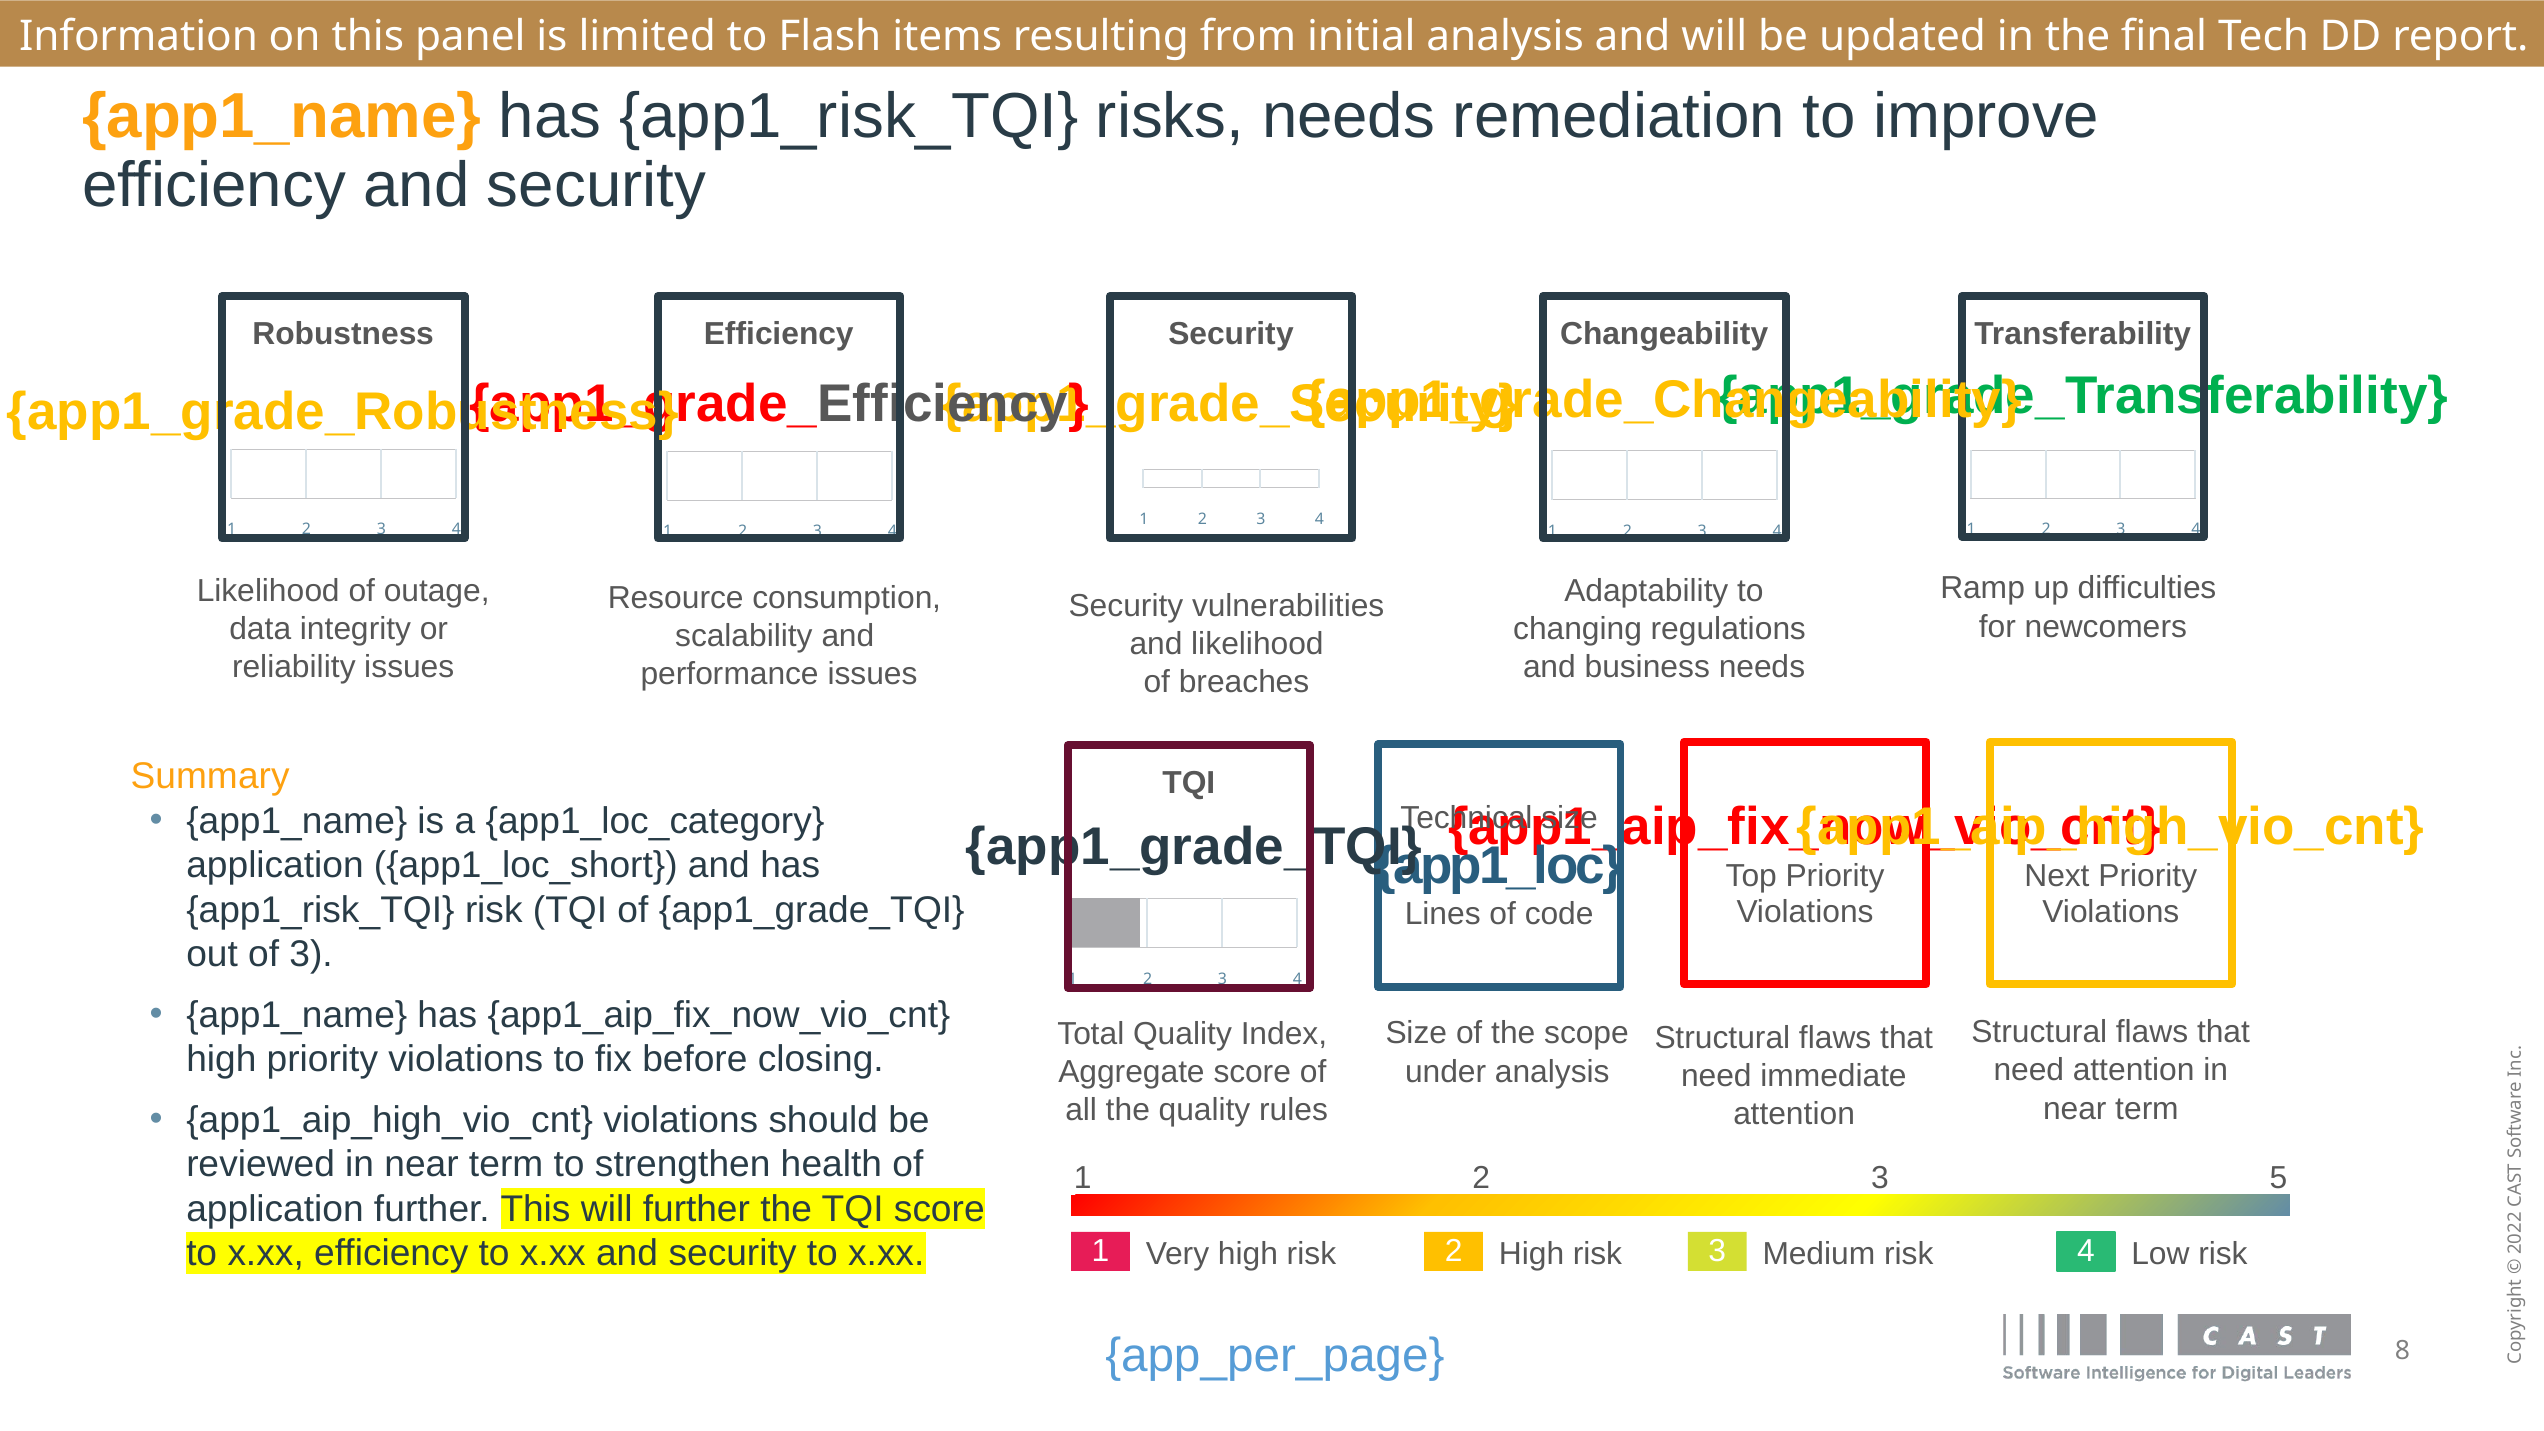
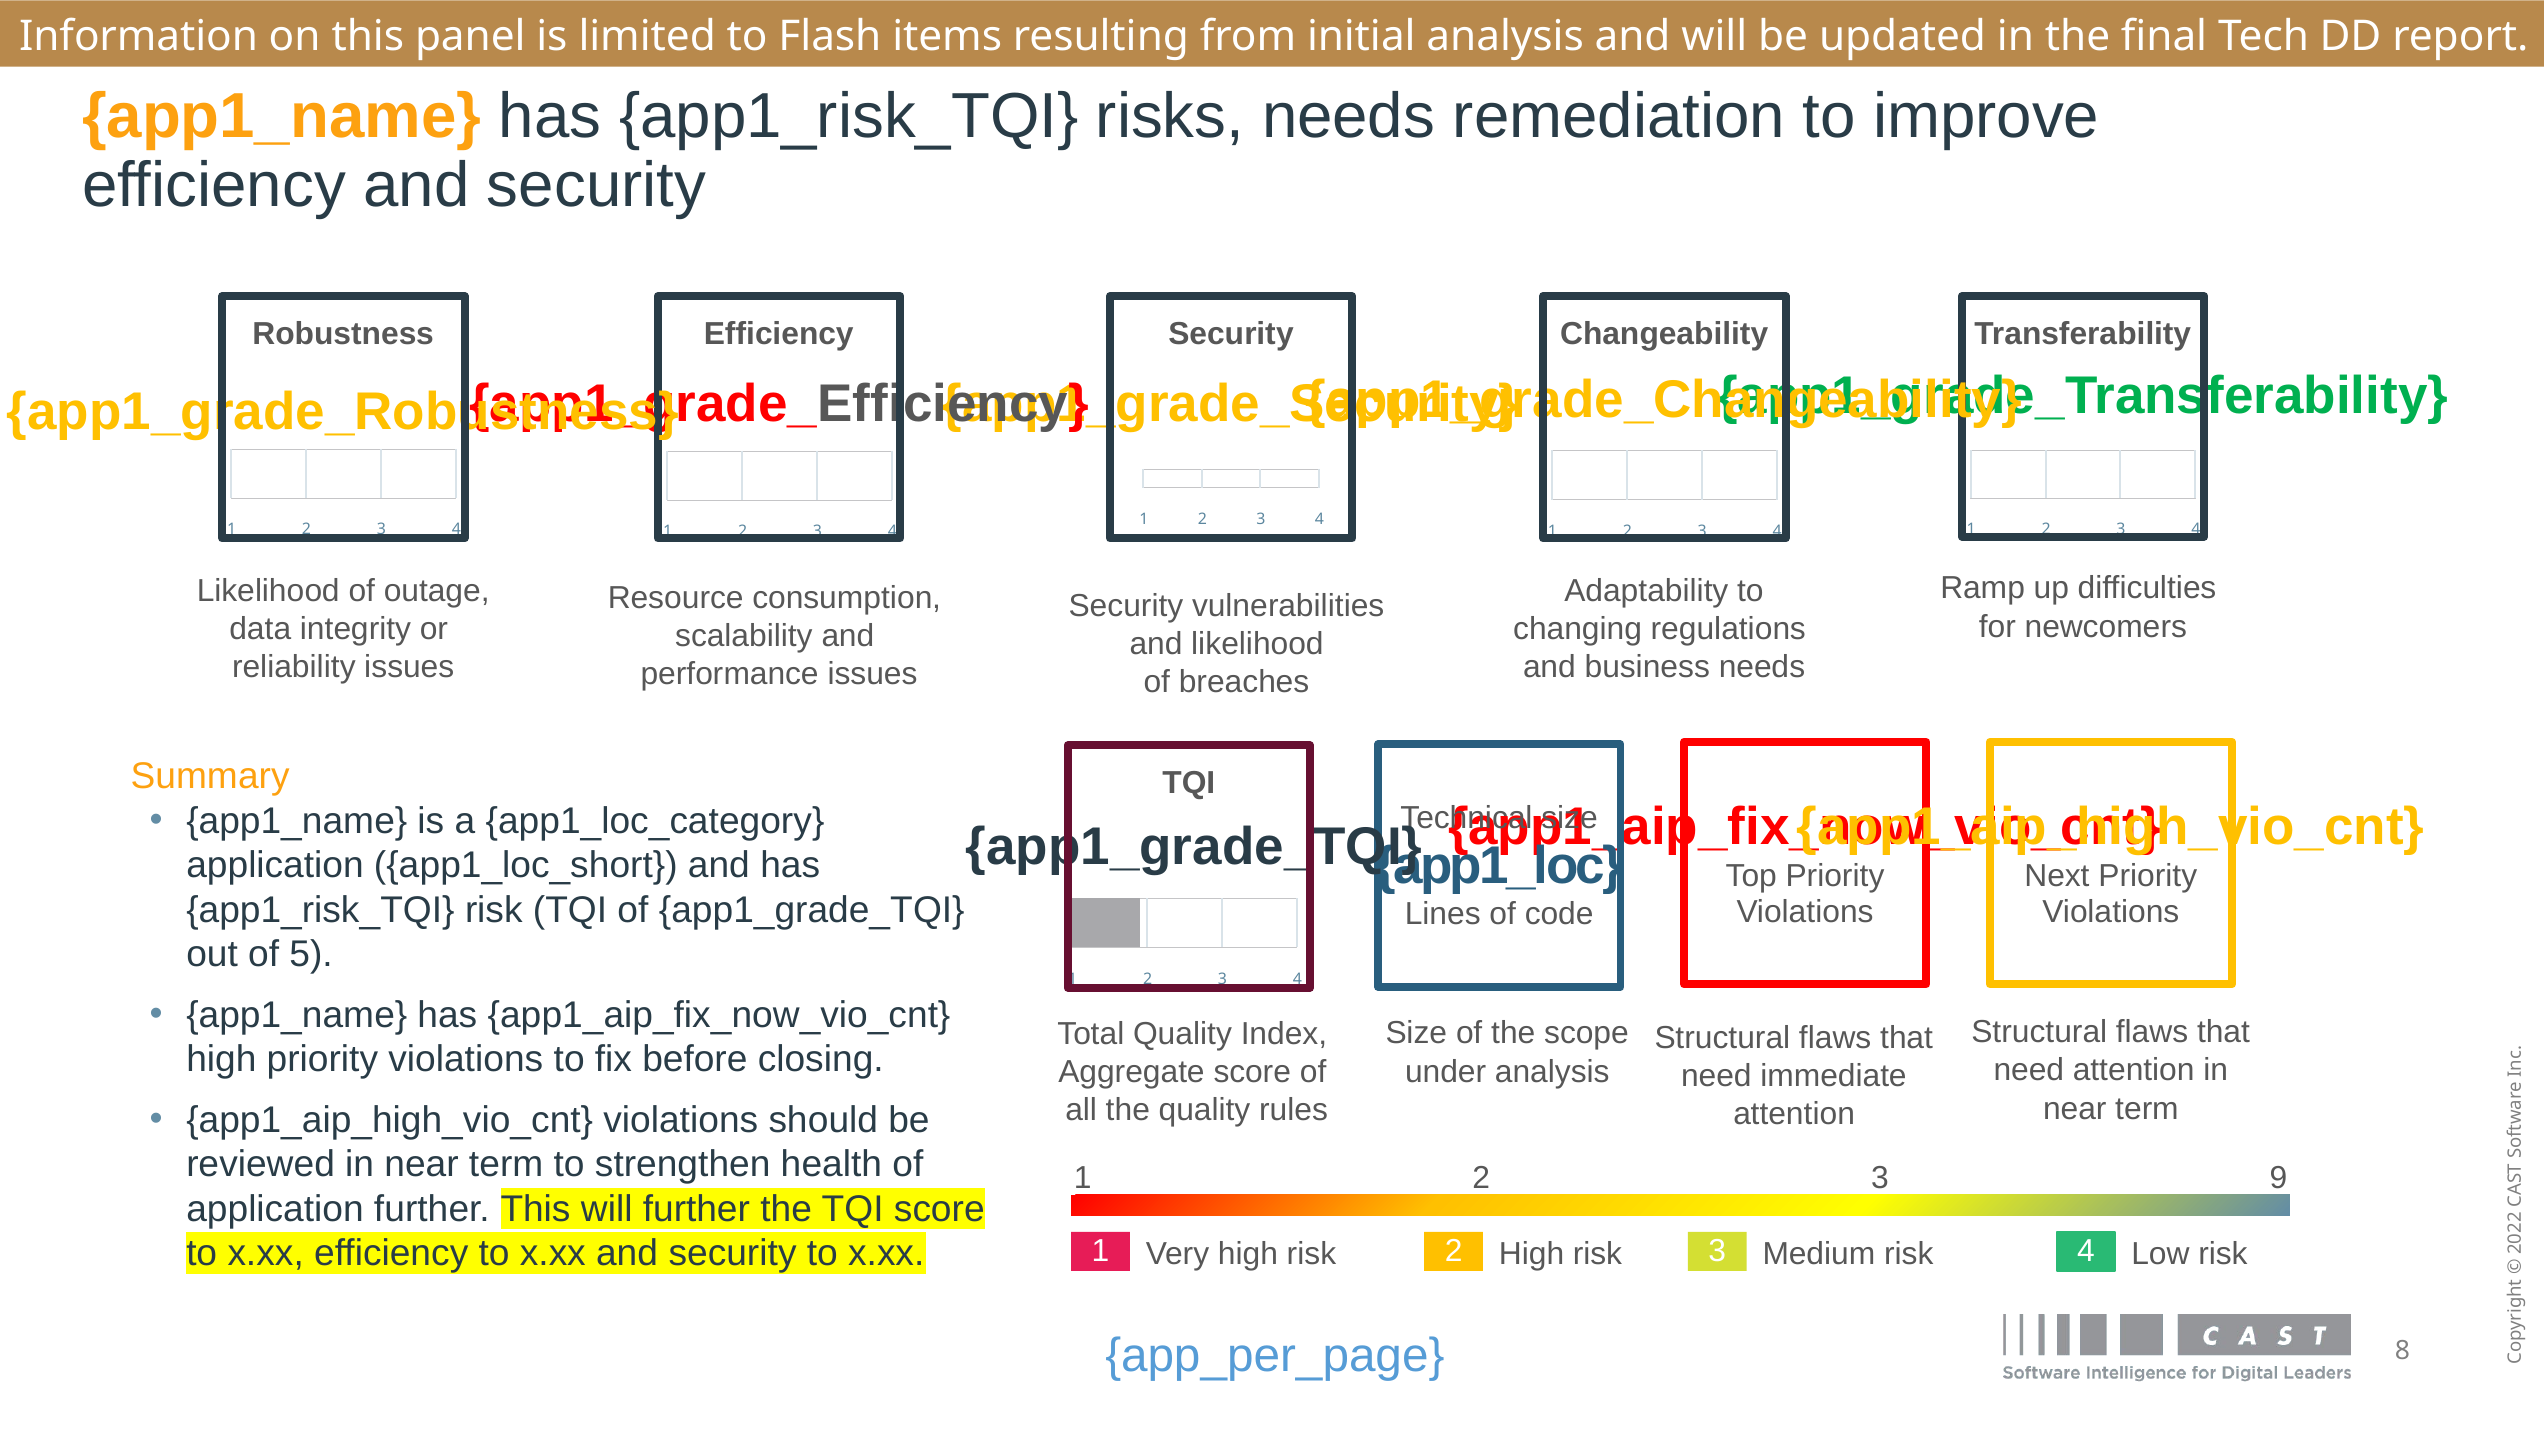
of 3: 3 -> 5
5: 5 -> 9
